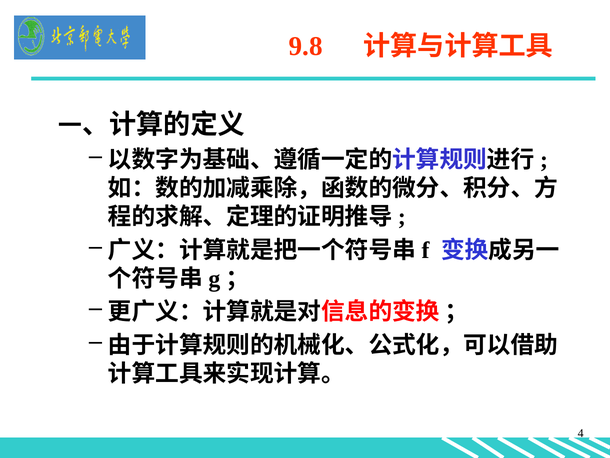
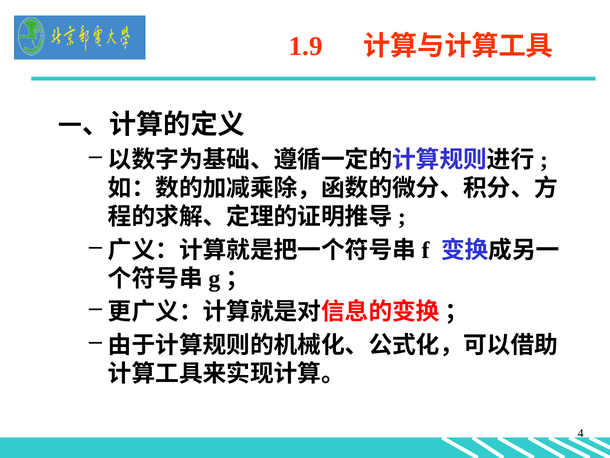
9.8: 9.8 -> 1.9
